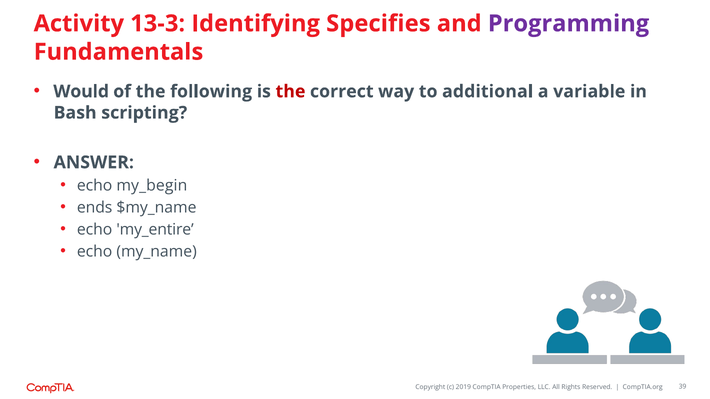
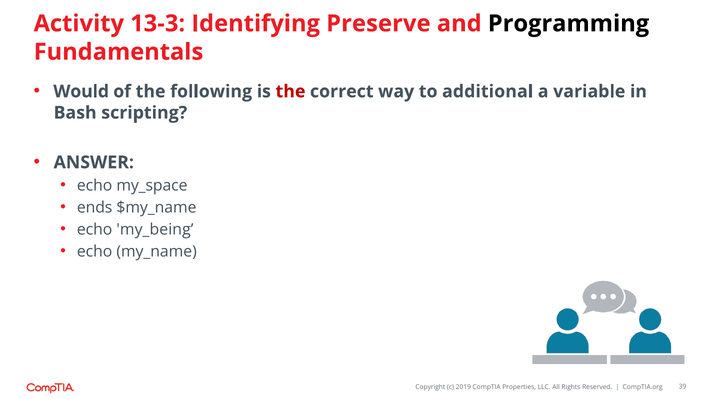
Specifies: Specifies -> Preserve
Programming colour: purple -> black
my_begin: my_begin -> my_space
my_entire: my_entire -> my_being
